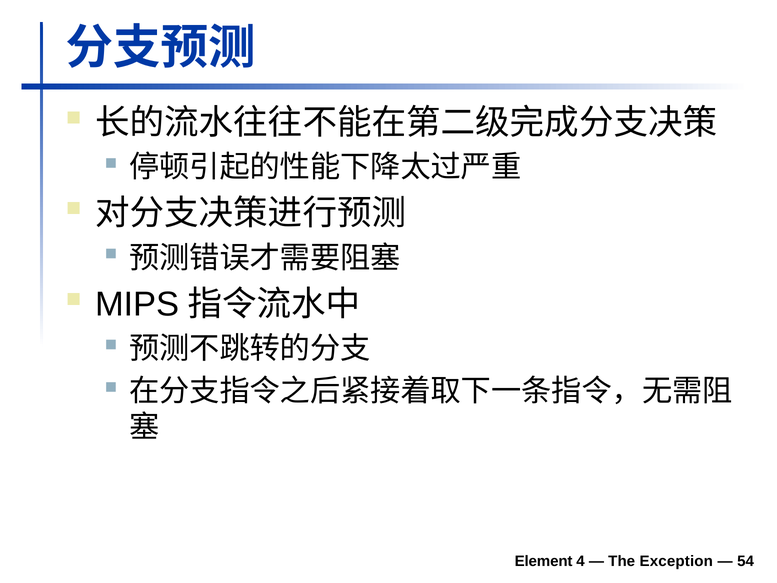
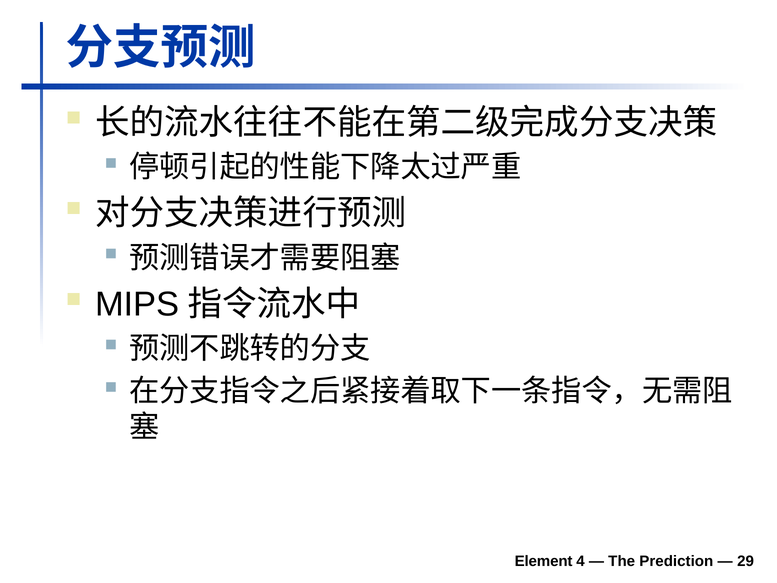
Exception: Exception -> Prediction
54: 54 -> 29
